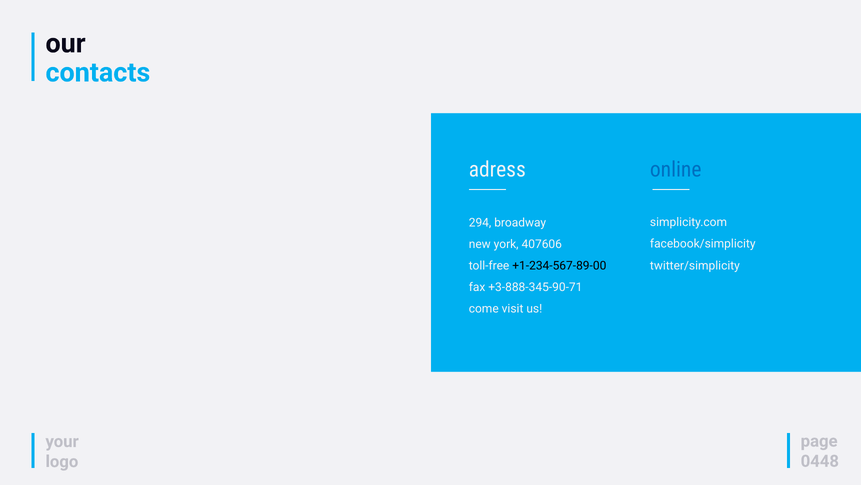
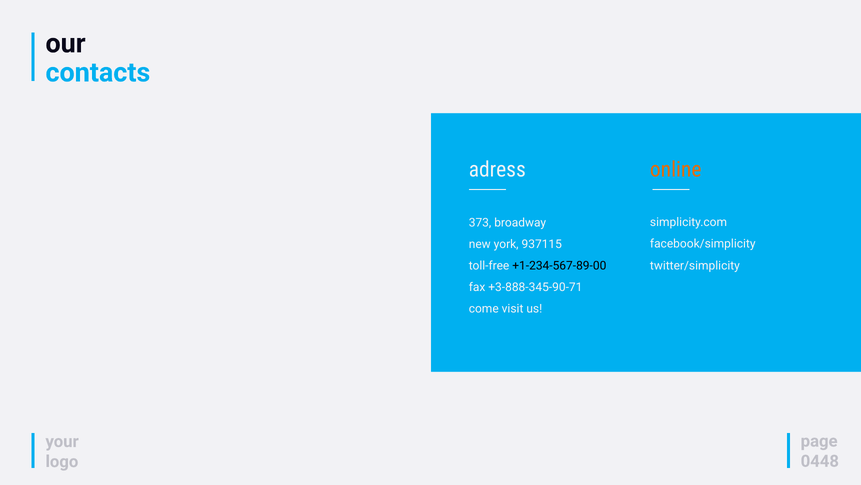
online colour: blue -> orange
294: 294 -> 373
407606: 407606 -> 937115
